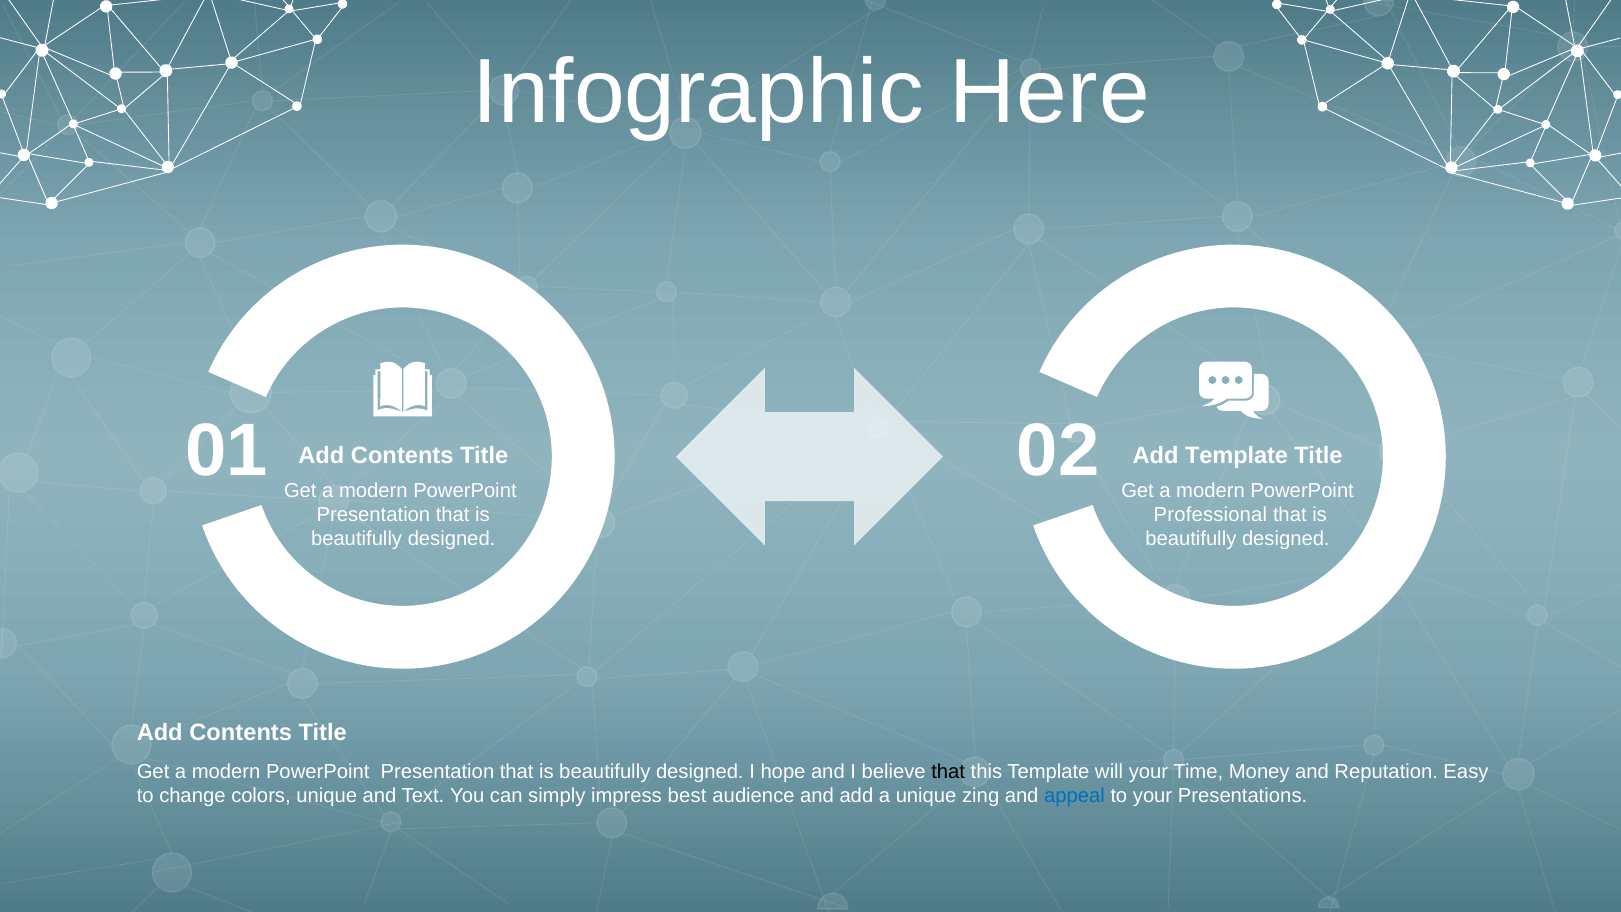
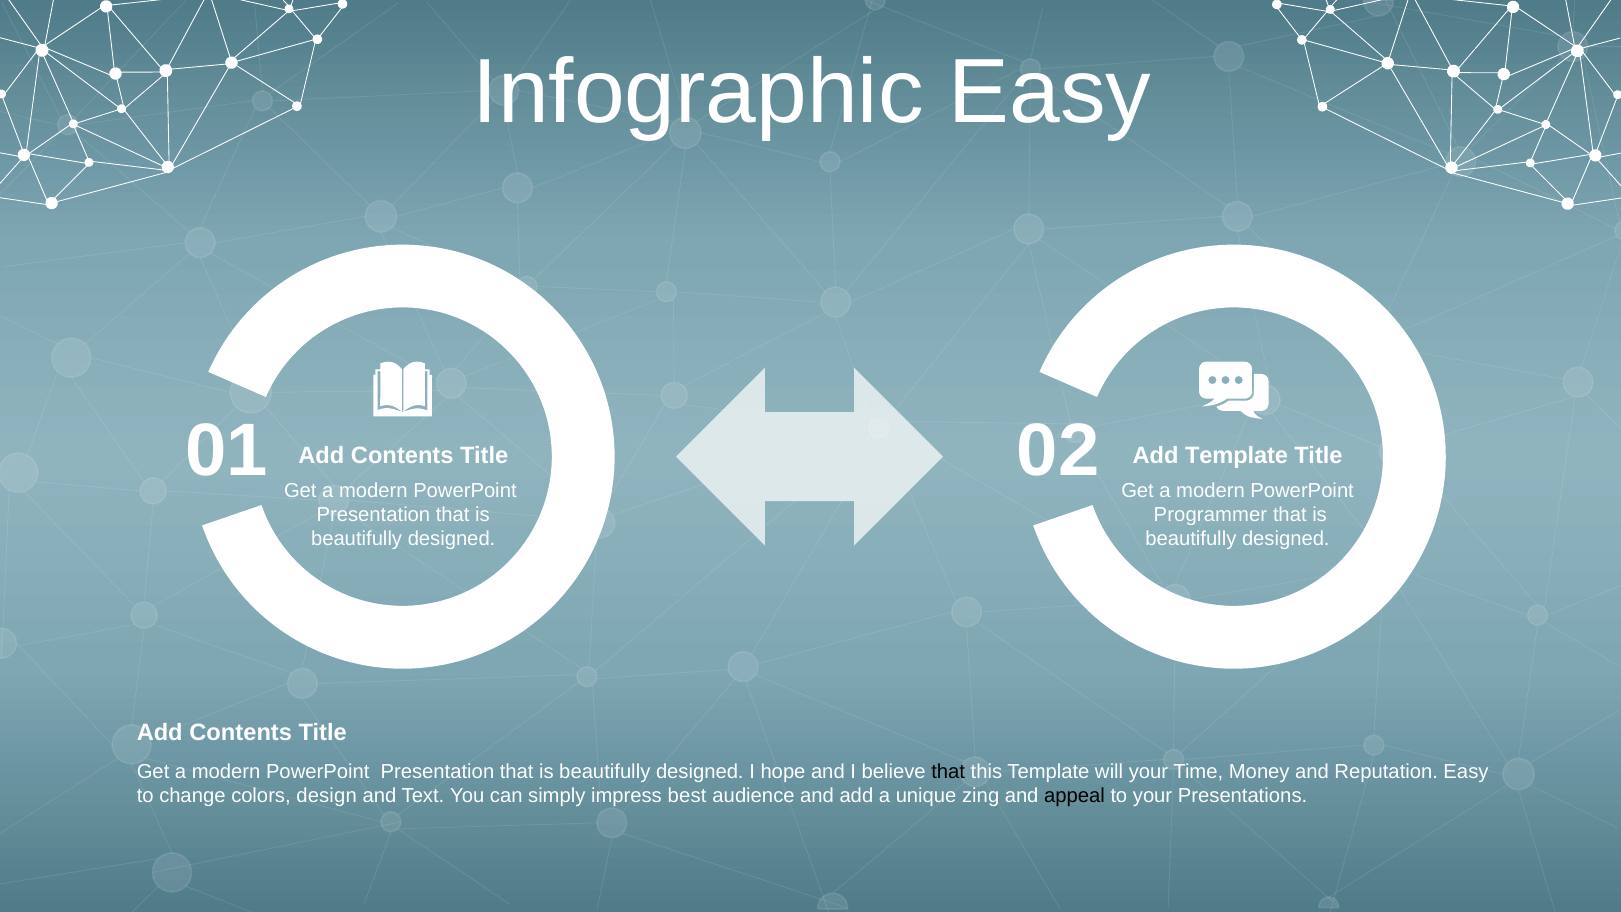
Infographic Here: Here -> Easy
Professional: Professional -> Programmer
colors unique: unique -> design
appeal colour: blue -> black
